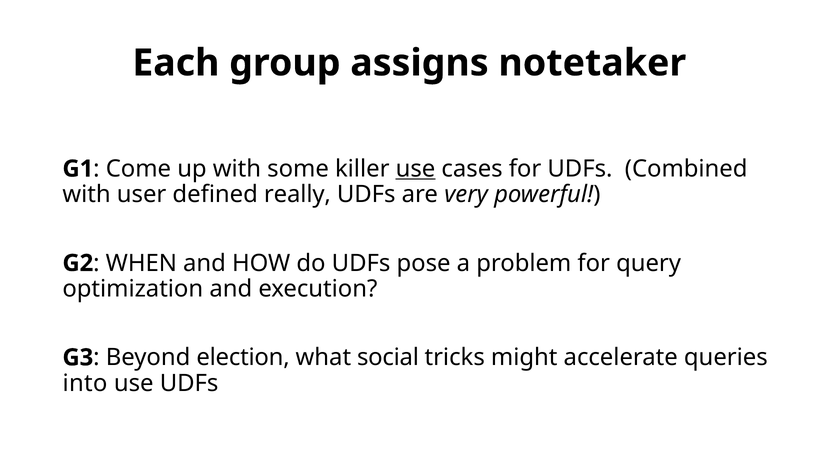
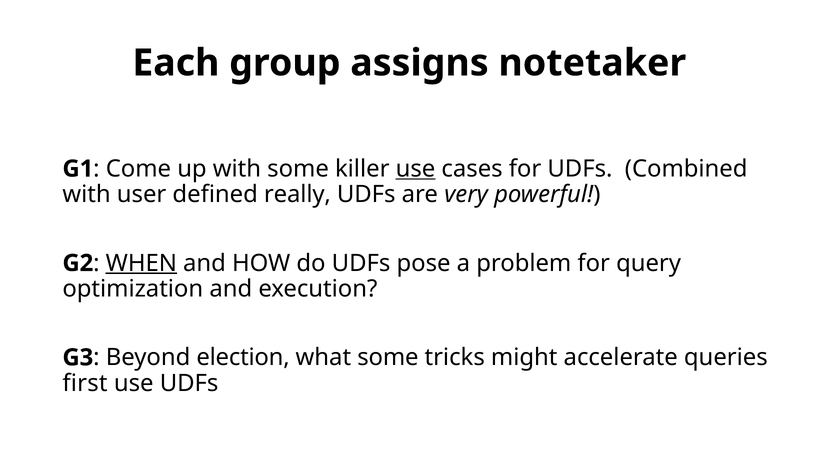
WHEN underline: none -> present
what social: social -> some
into: into -> first
